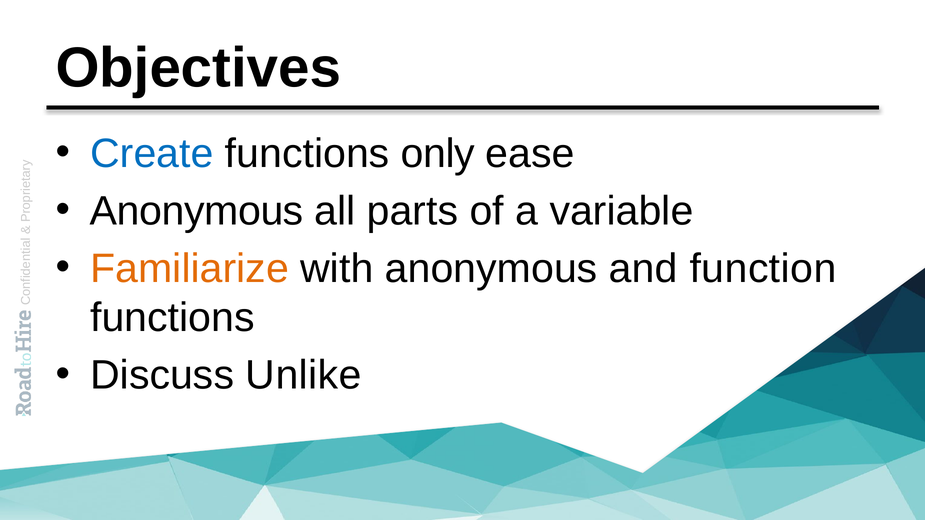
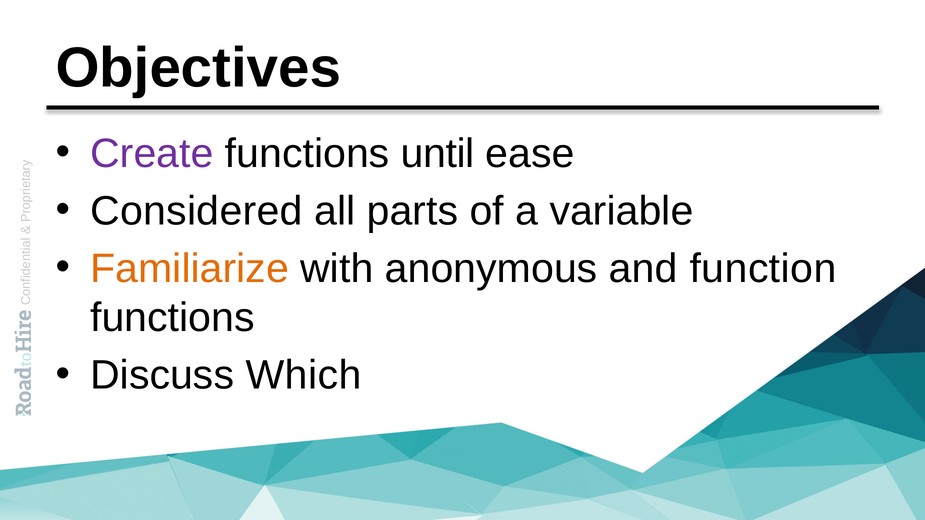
Create colour: blue -> purple
only: only -> until
Anonymous at (197, 211): Anonymous -> Considered
Unlike: Unlike -> Which
